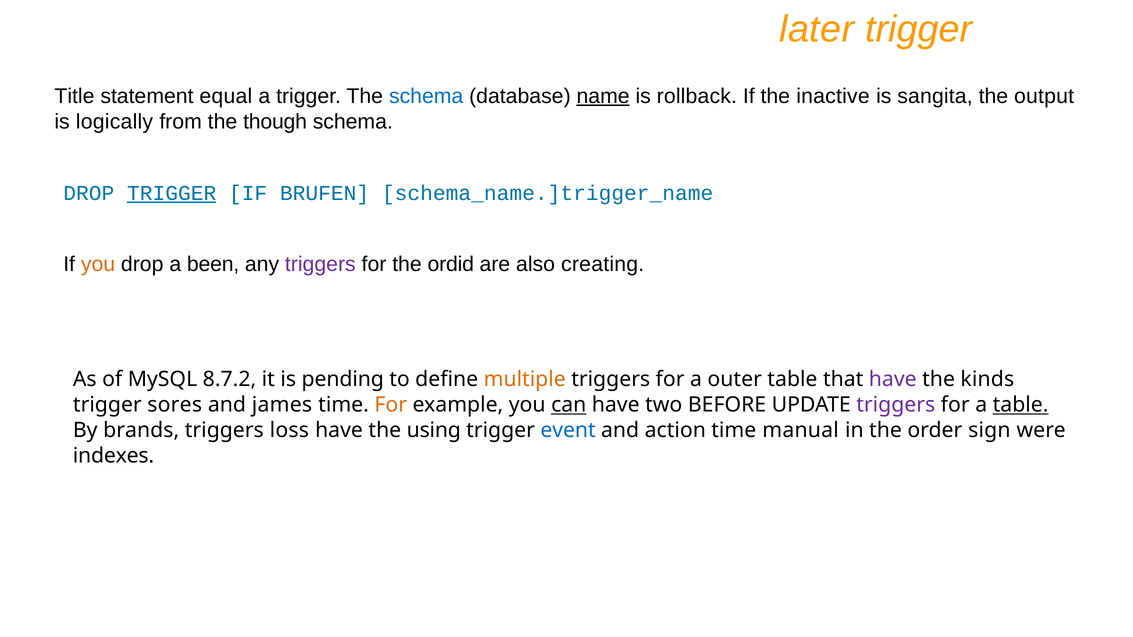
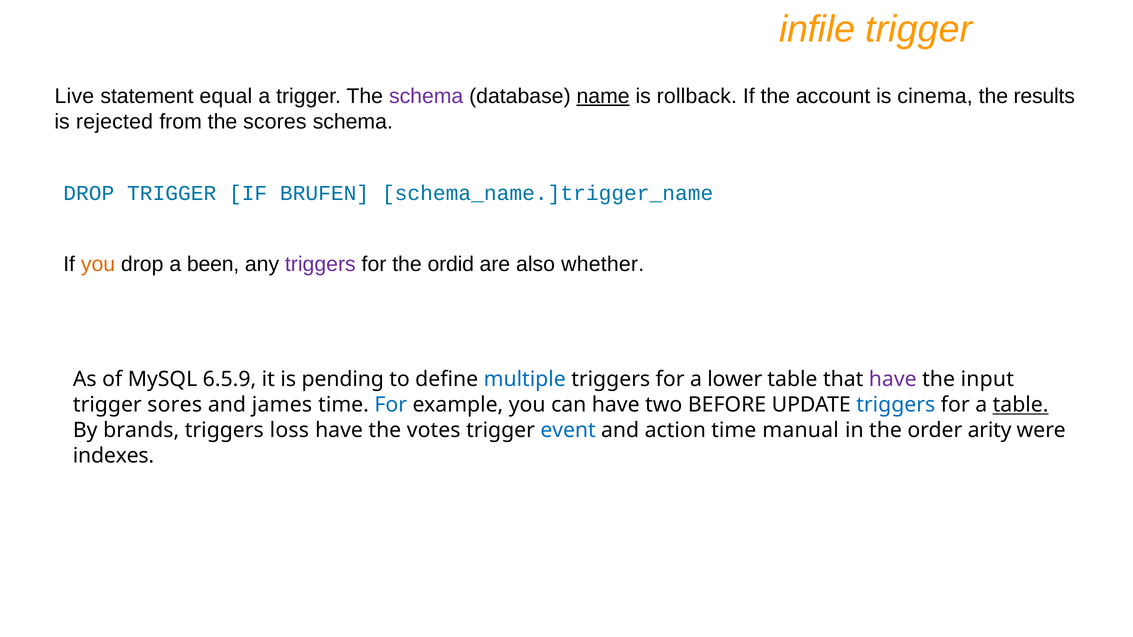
later: later -> infile
Title: Title -> Live
schema at (426, 96) colour: blue -> purple
inactive: inactive -> account
sangita: sangita -> cinema
output: output -> results
logically: logically -> rejected
though: though -> scores
TRIGGER at (172, 193) underline: present -> none
creating: creating -> whether
8.7.2: 8.7.2 -> 6.5.9
multiple colour: orange -> blue
outer: outer -> lower
kinds: kinds -> input
For at (391, 405) colour: orange -> blue
can underline: present -> none
triggers at (896, 405) colour: purple -> blue
using: using -> votes
sign: sign -> arity
